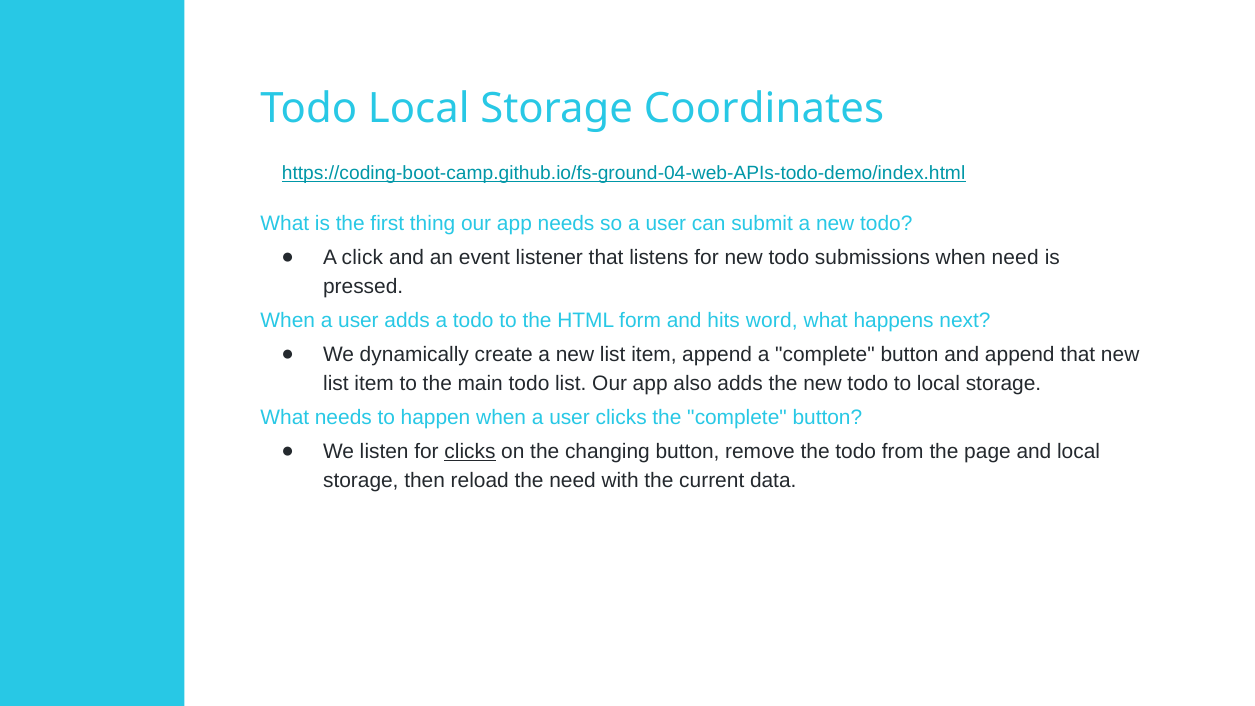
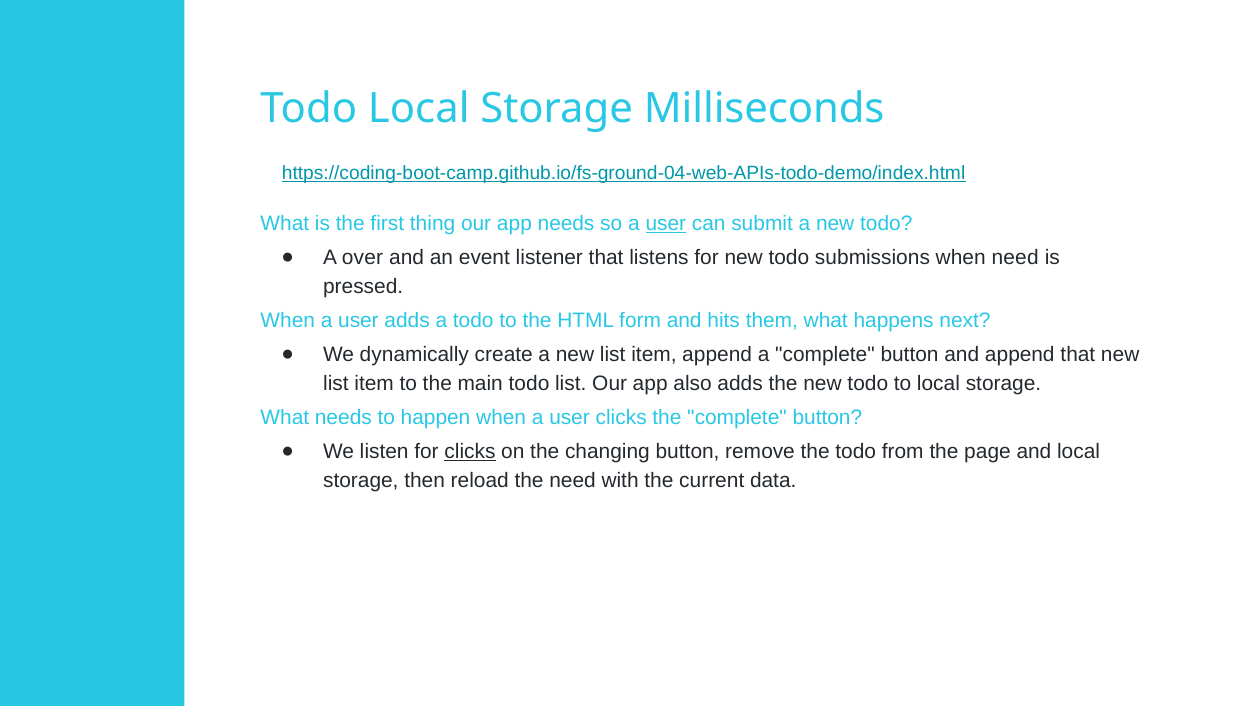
Coordinates: Coordinates -> Milliseconds
user at (666, 224) underline: none -> present
click: click -> over
word: word -> them
